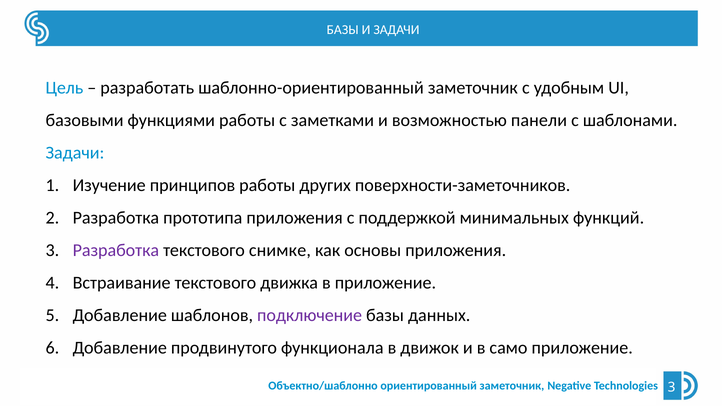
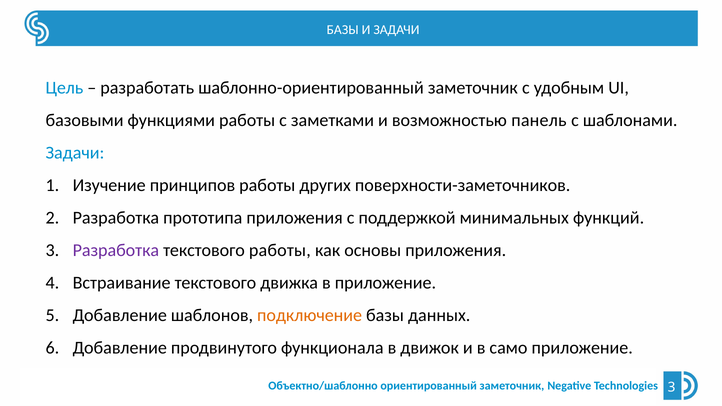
панели: панели -> панель
текстового снимке: снимке -> работы
подключение colour: purple -> orange
